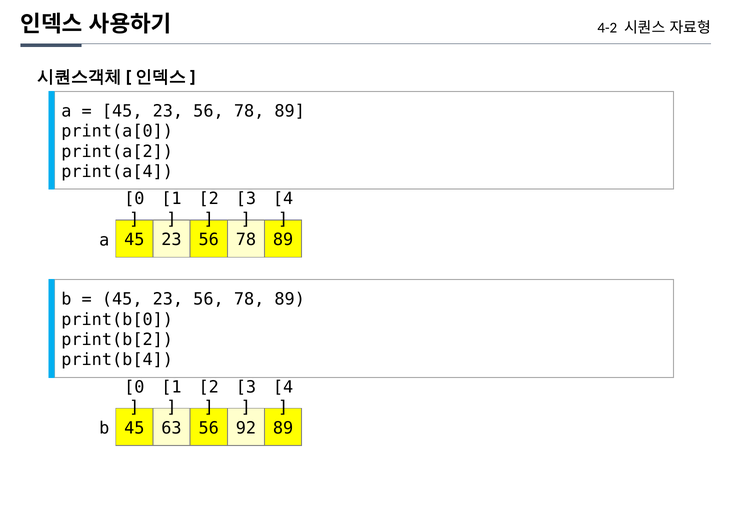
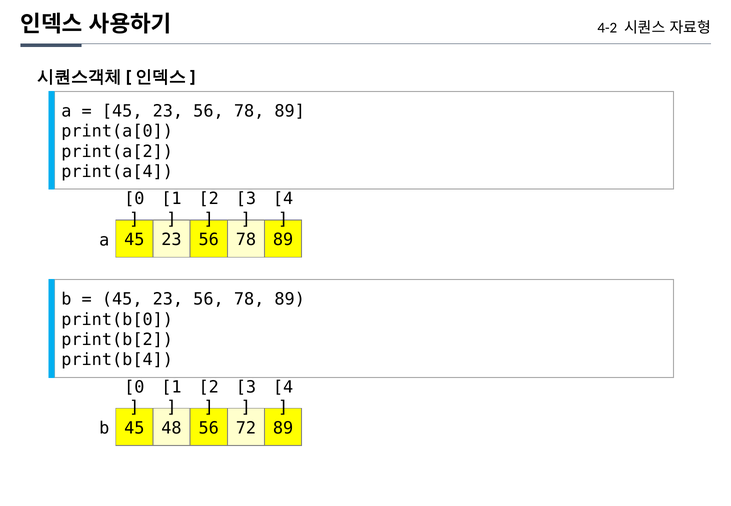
63: 63 -> 48
92: 92 -> 72
